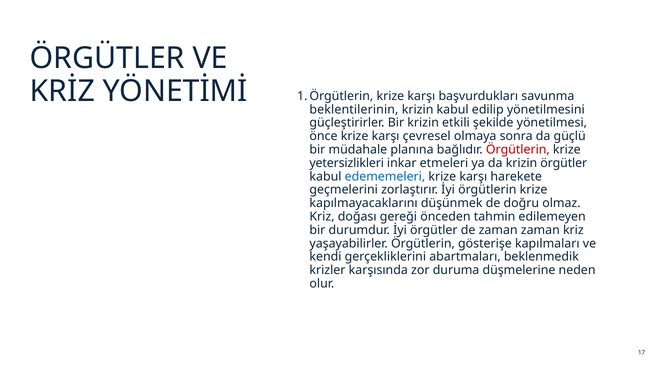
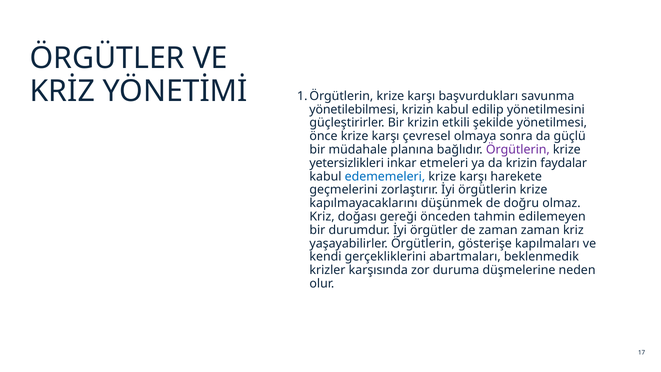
beklentilerinin: beklentilerinin -> yönetilebilmesi
Örgütlerin at (518, 150) colour: red -> purple
krizin örgütler: örgütler -> faydalar
